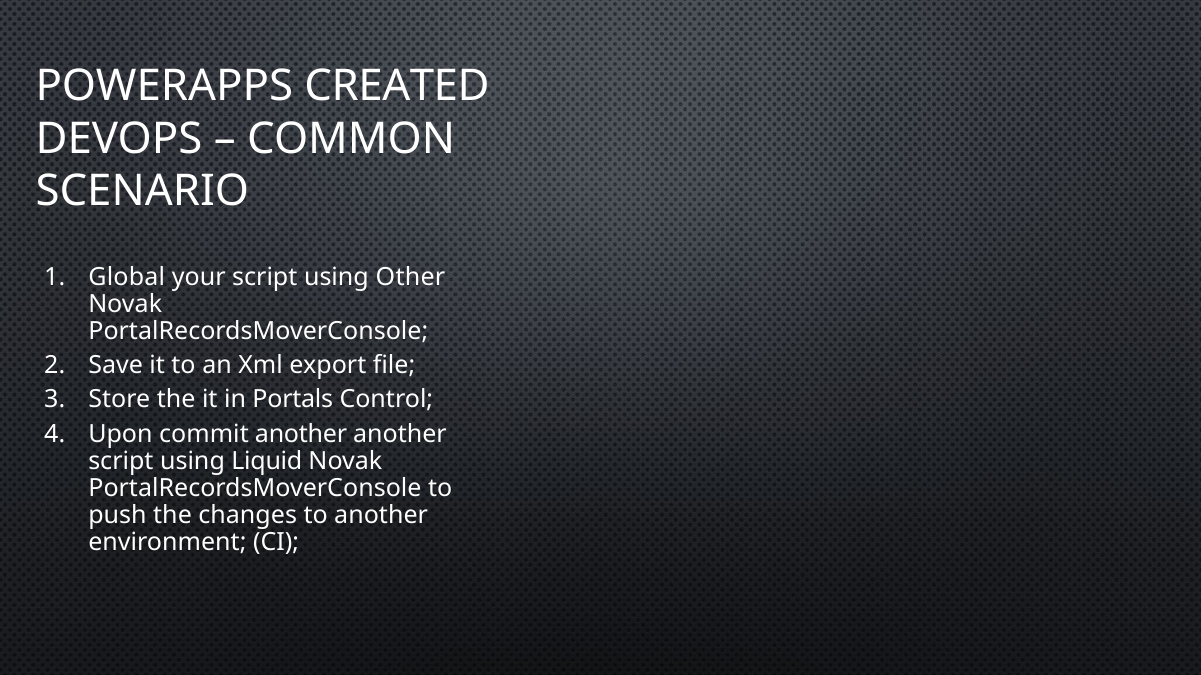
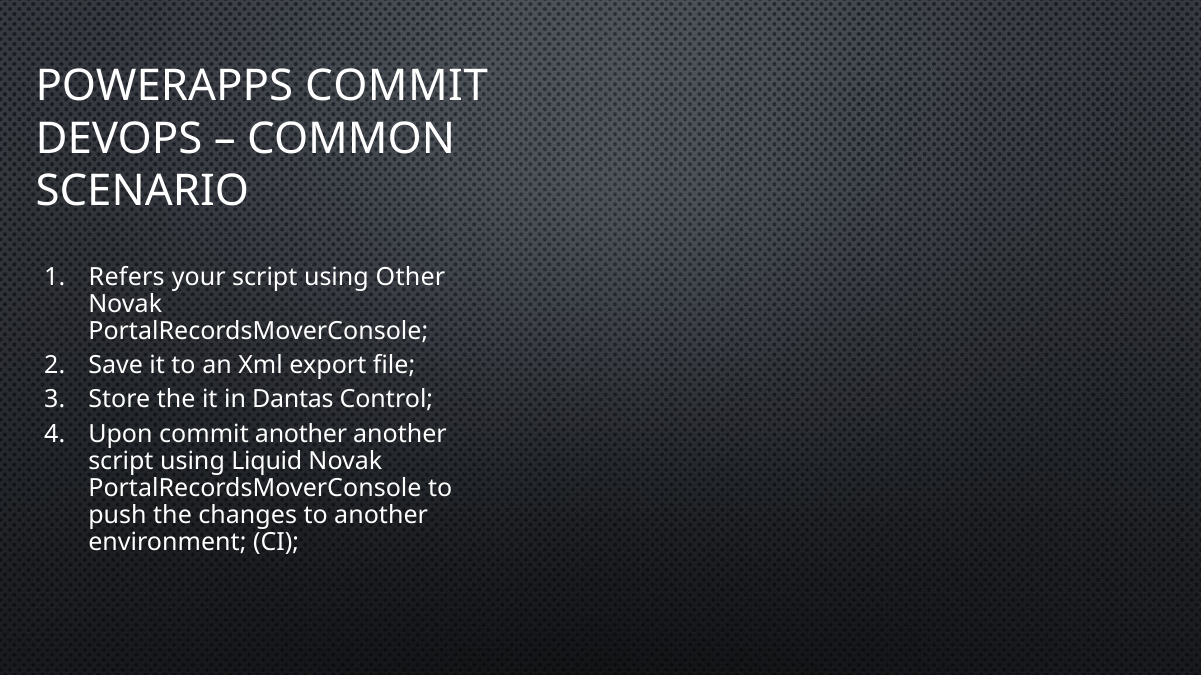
POWERAPPS CREATED: CREATED -> COMMIT
Global: Global -> Refers
Portals: Portals -> Dantas
